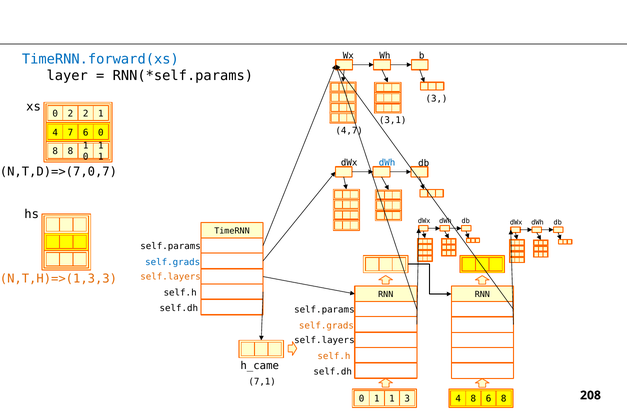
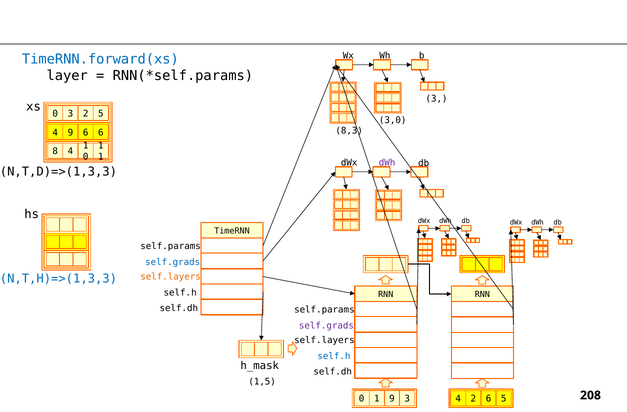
0 2: 2 -> 3
2 1: 1 -> 5
3,1: 3,1 -> 3,0
4,7: 4,7 -> 8,3
4 7: 7 -> 9
6 0: 0 -> 6
8 8: 8 -> 4
dWh at (387, 163) colour: blue -> purple
N,T,D)=>(7,0,7: N,T,D)=>(7,0,7 -> N,T,D)=>(1,3,3
N,T,H)=>(1,3,3 colour: orange -> blue
self.grads at (326, 326) colour: orange -> purple
self.h at (334, 356) colour: orange -> blue
h_came: h_came -> h_mask
7,1: 7,1 -> 1,5
1 at (392, 399): 1 -> 9
4 8: 8 -> 2
6 8: 8 -> 5
